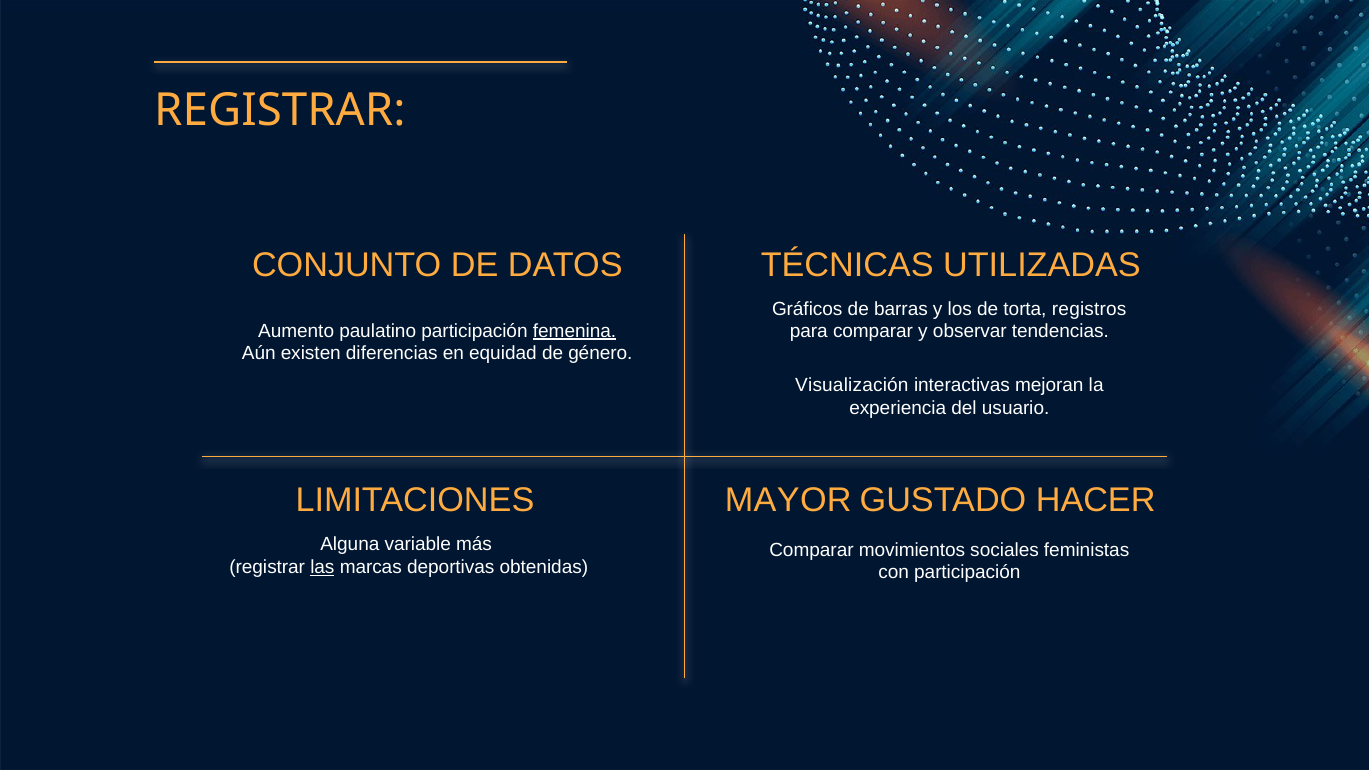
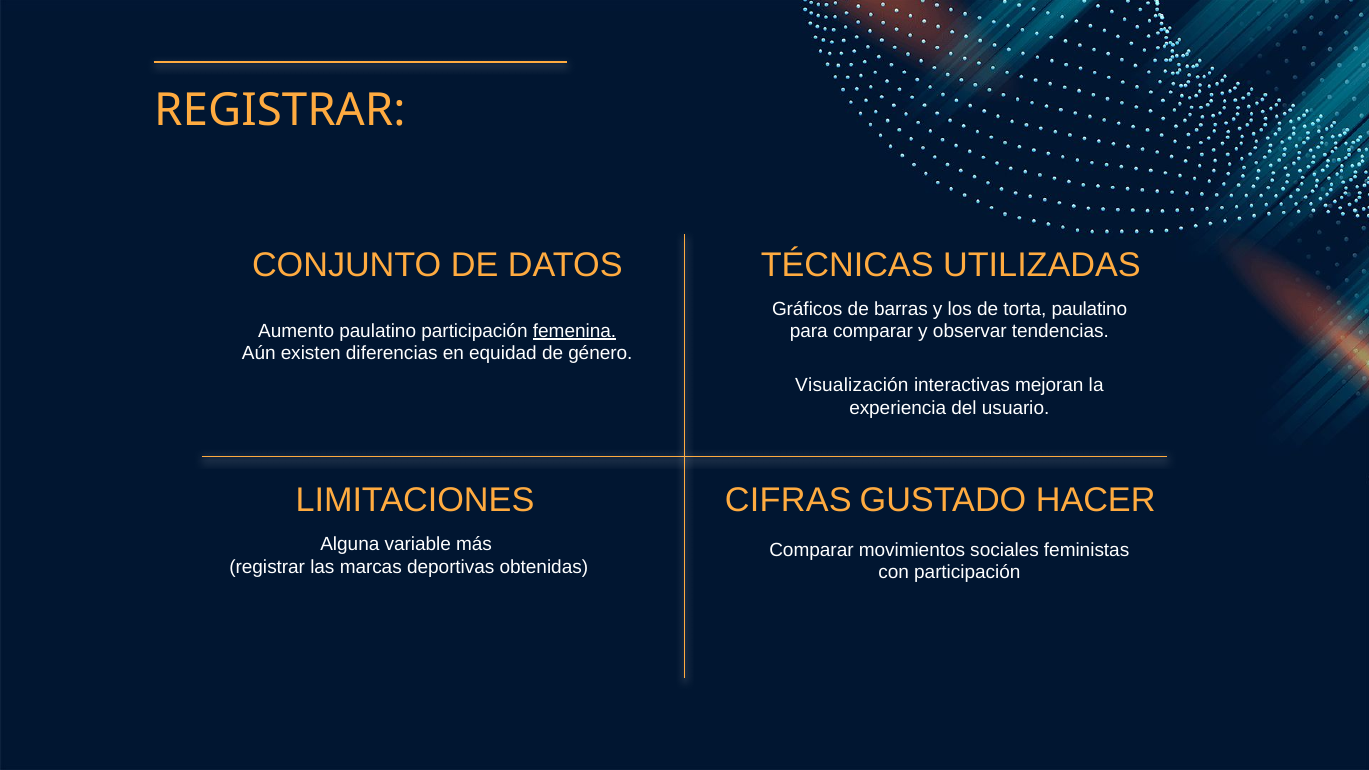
torta registros: registros -> paulatino
MAYOR: MAYOR -> CIFRAS
las underline: present -> none
